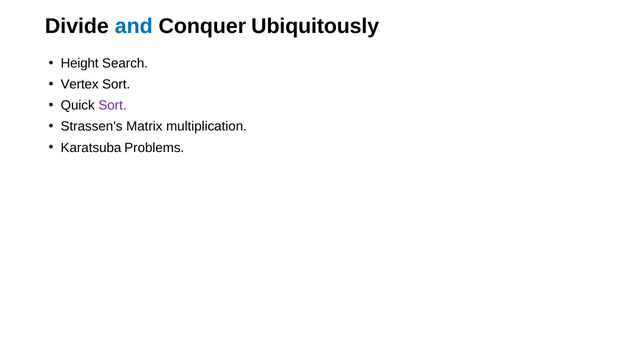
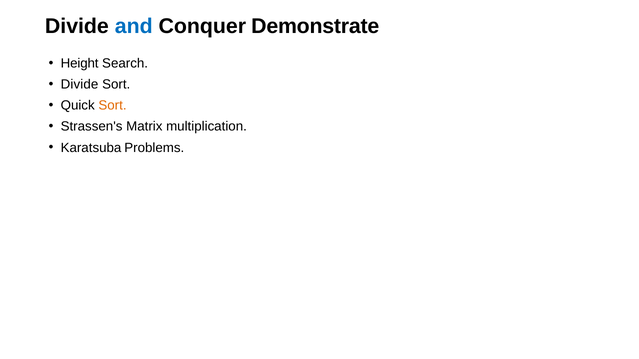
Ubiquitously: Ubiquitously -> Demonstrate
Vertex at (80, 85): Vertex -> Divide
Sort at (113, 106) colour: purple -> orange
